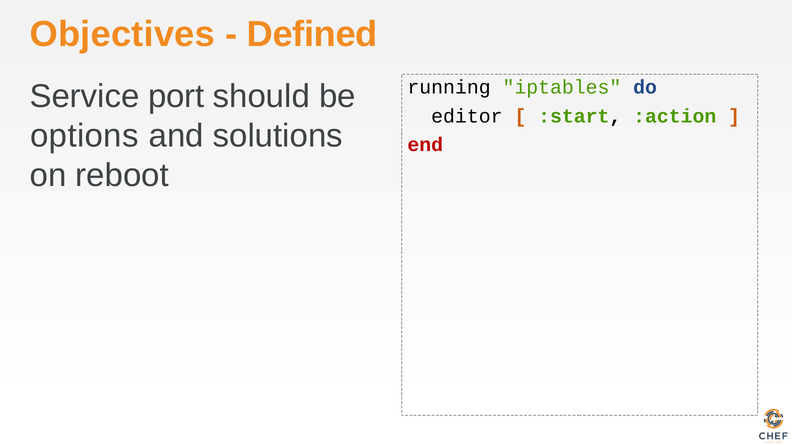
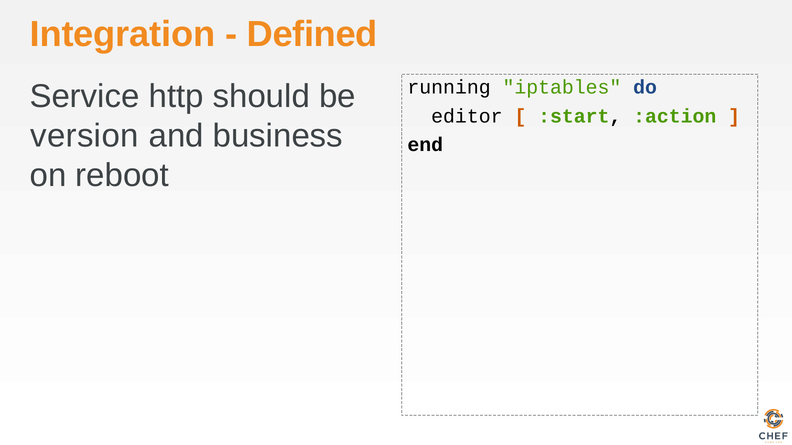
Objectives: Objectives -> Integration
port: port -> http
options: options -> version
solutions: solutions -> business
end colour: red -> black
